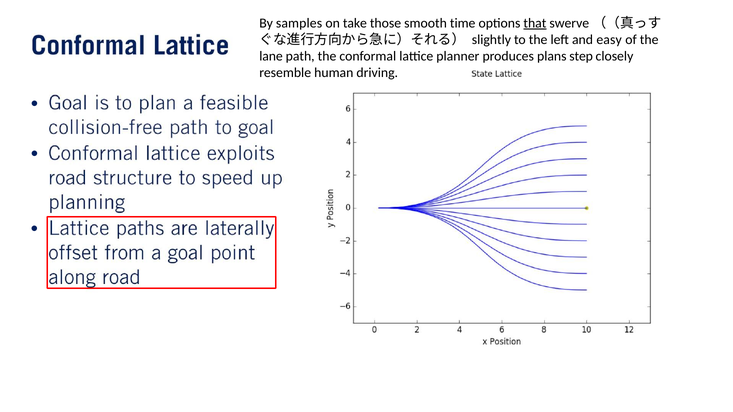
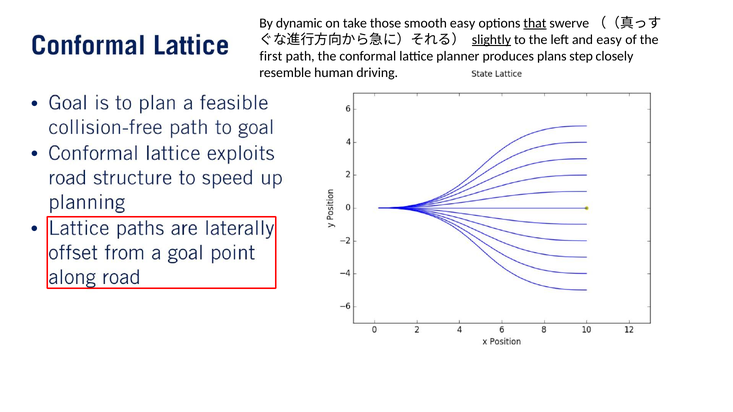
samples: samples -> dynamic
smooth time: time -> easy
slightly underline: none -> present
lane: lane -> first
